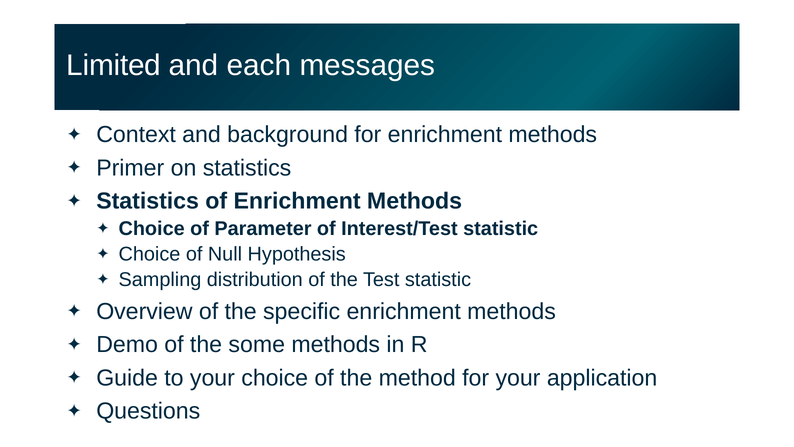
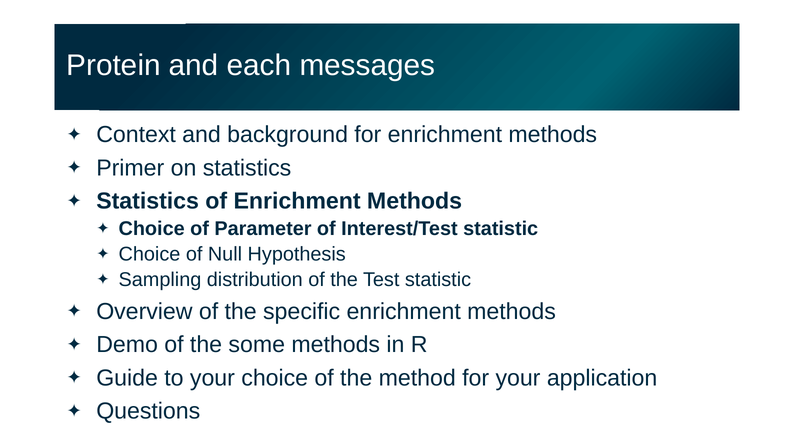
Limited: Limited -> Protein
